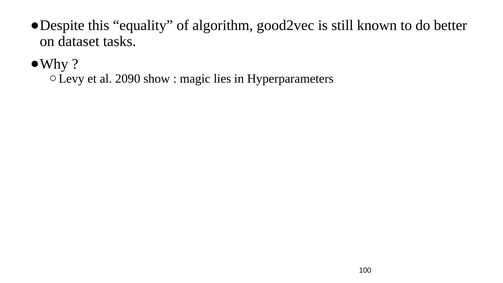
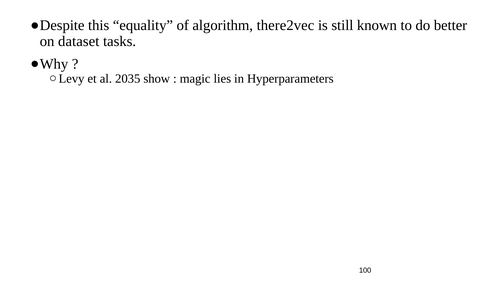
good2vec: good2vec -> there2vec
2090: 2090 -> 2035
